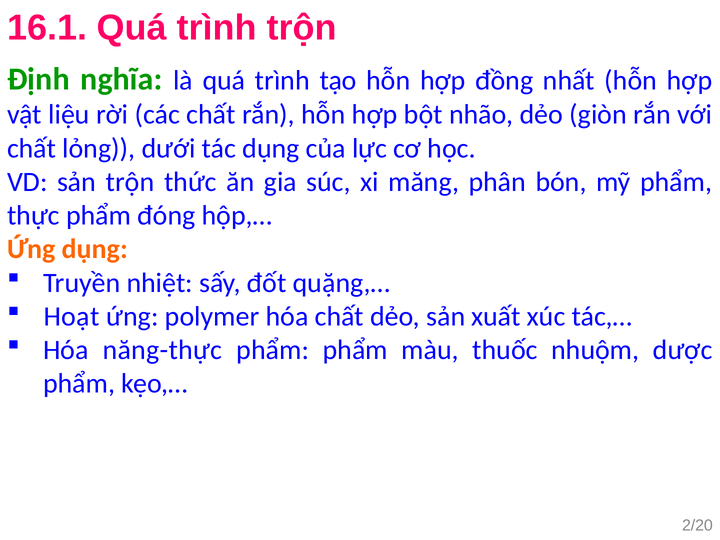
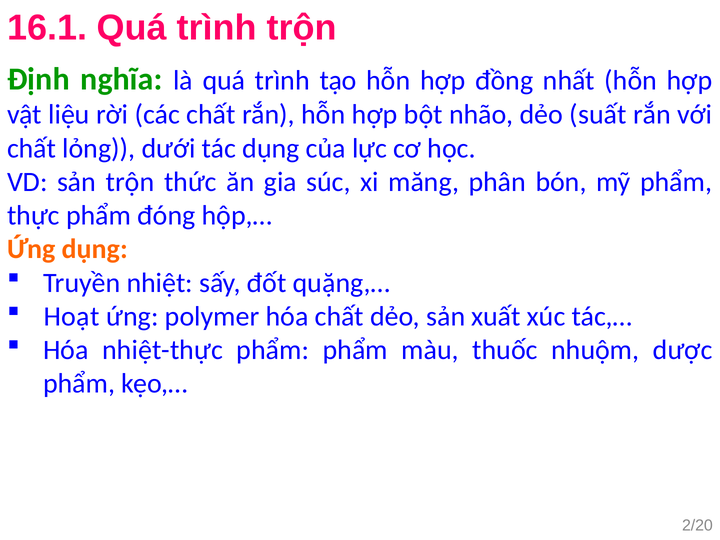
giòn: giòn -> suất
năng-thực: năng-thực -> nhiệt-thực
